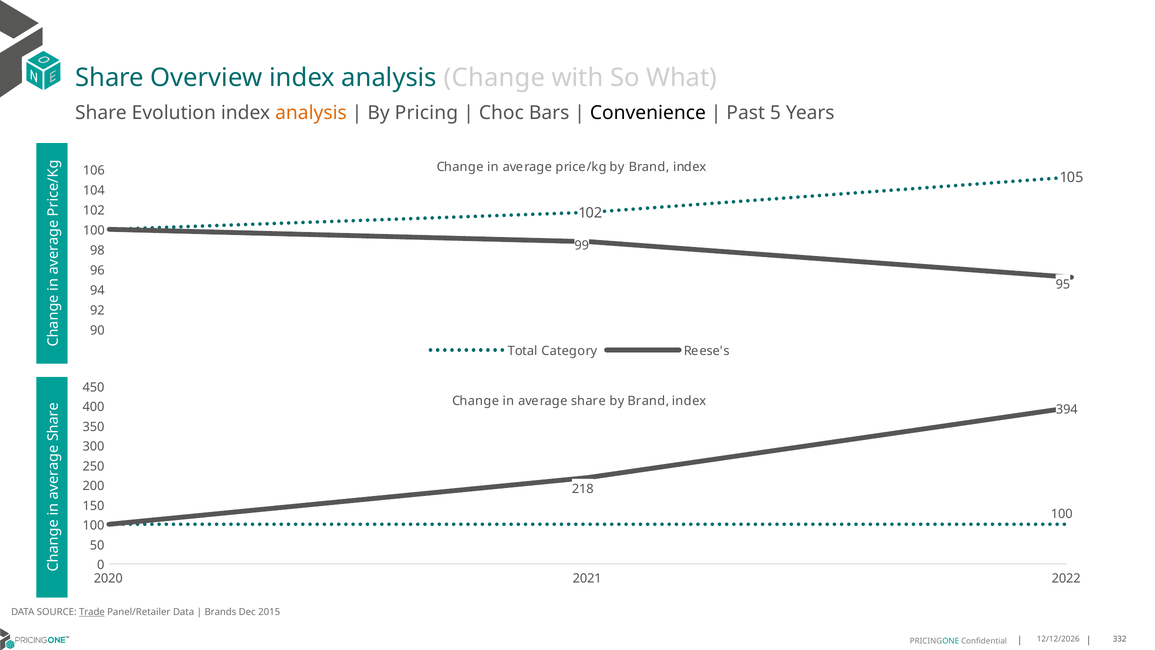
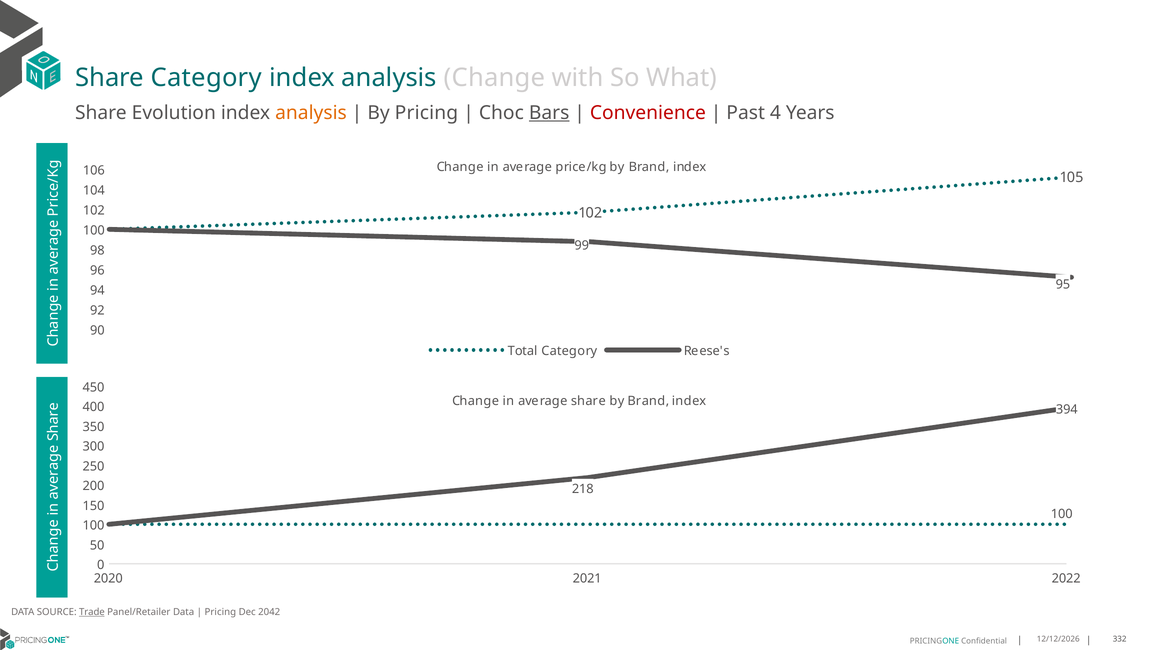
Share Overview: Overview -> Category
Bars underline: none -> present
Convenience colour: black -> red
5: 5 -> 4
Brands at (220, 612): Brands -> Pricing
2015: 2015 -> 2042
